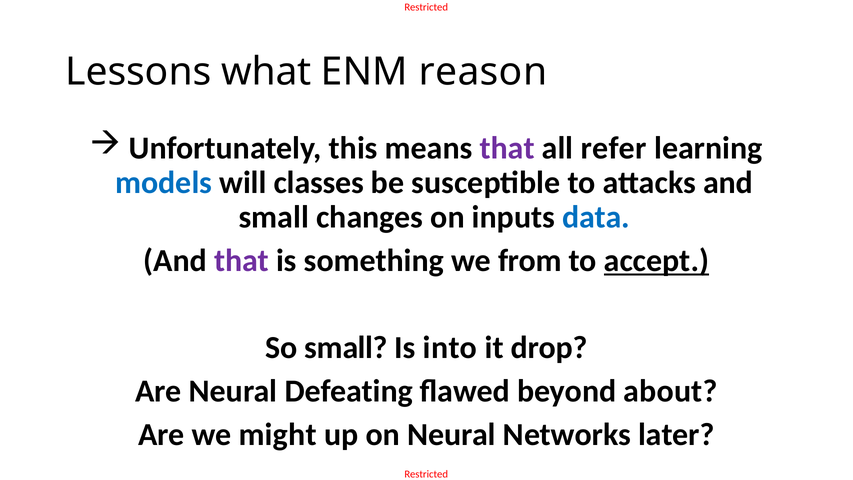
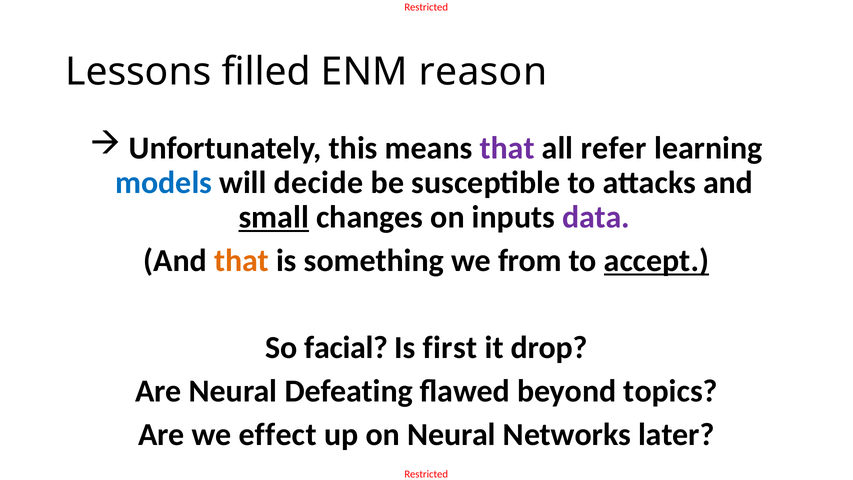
what: what -> filled
classes: classes -> decide
small at (274, 217) underline: none -> present
data colour: blue -> purple
that at (241, 261) colour: purple -> orange
So small: small -> facial
into: into -> first
about: about -> topics
might: might -> effect
